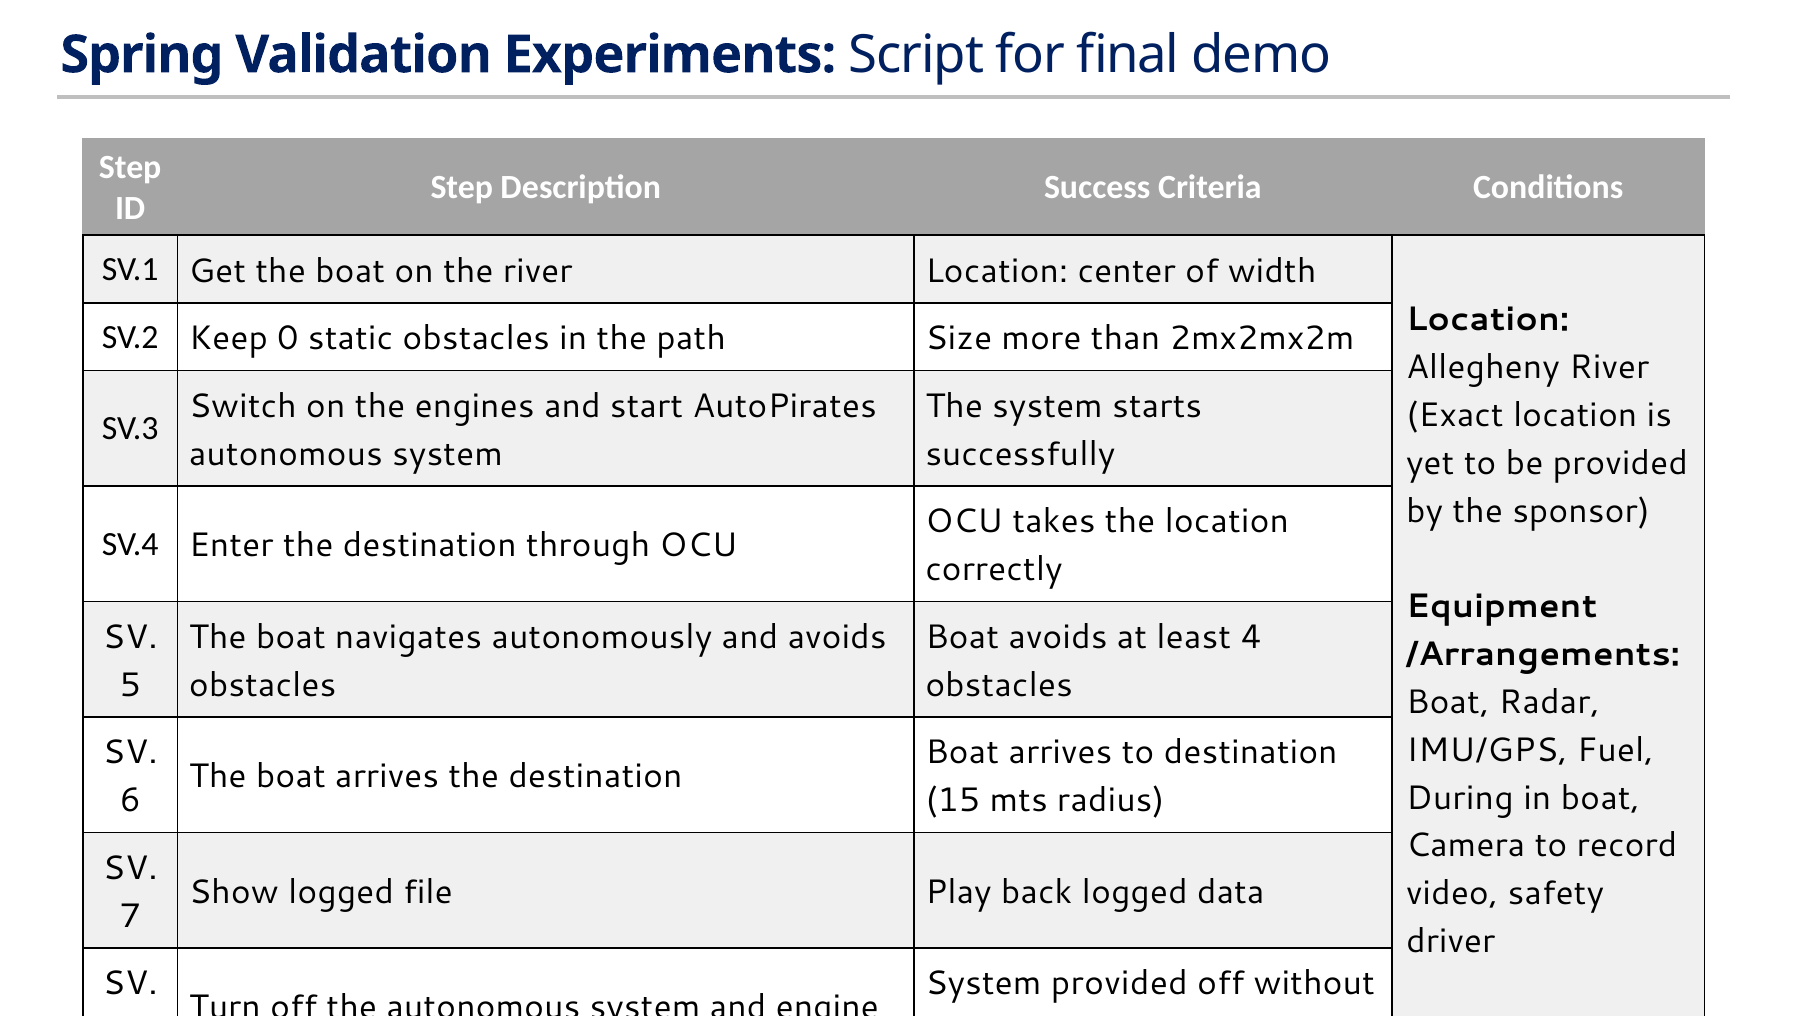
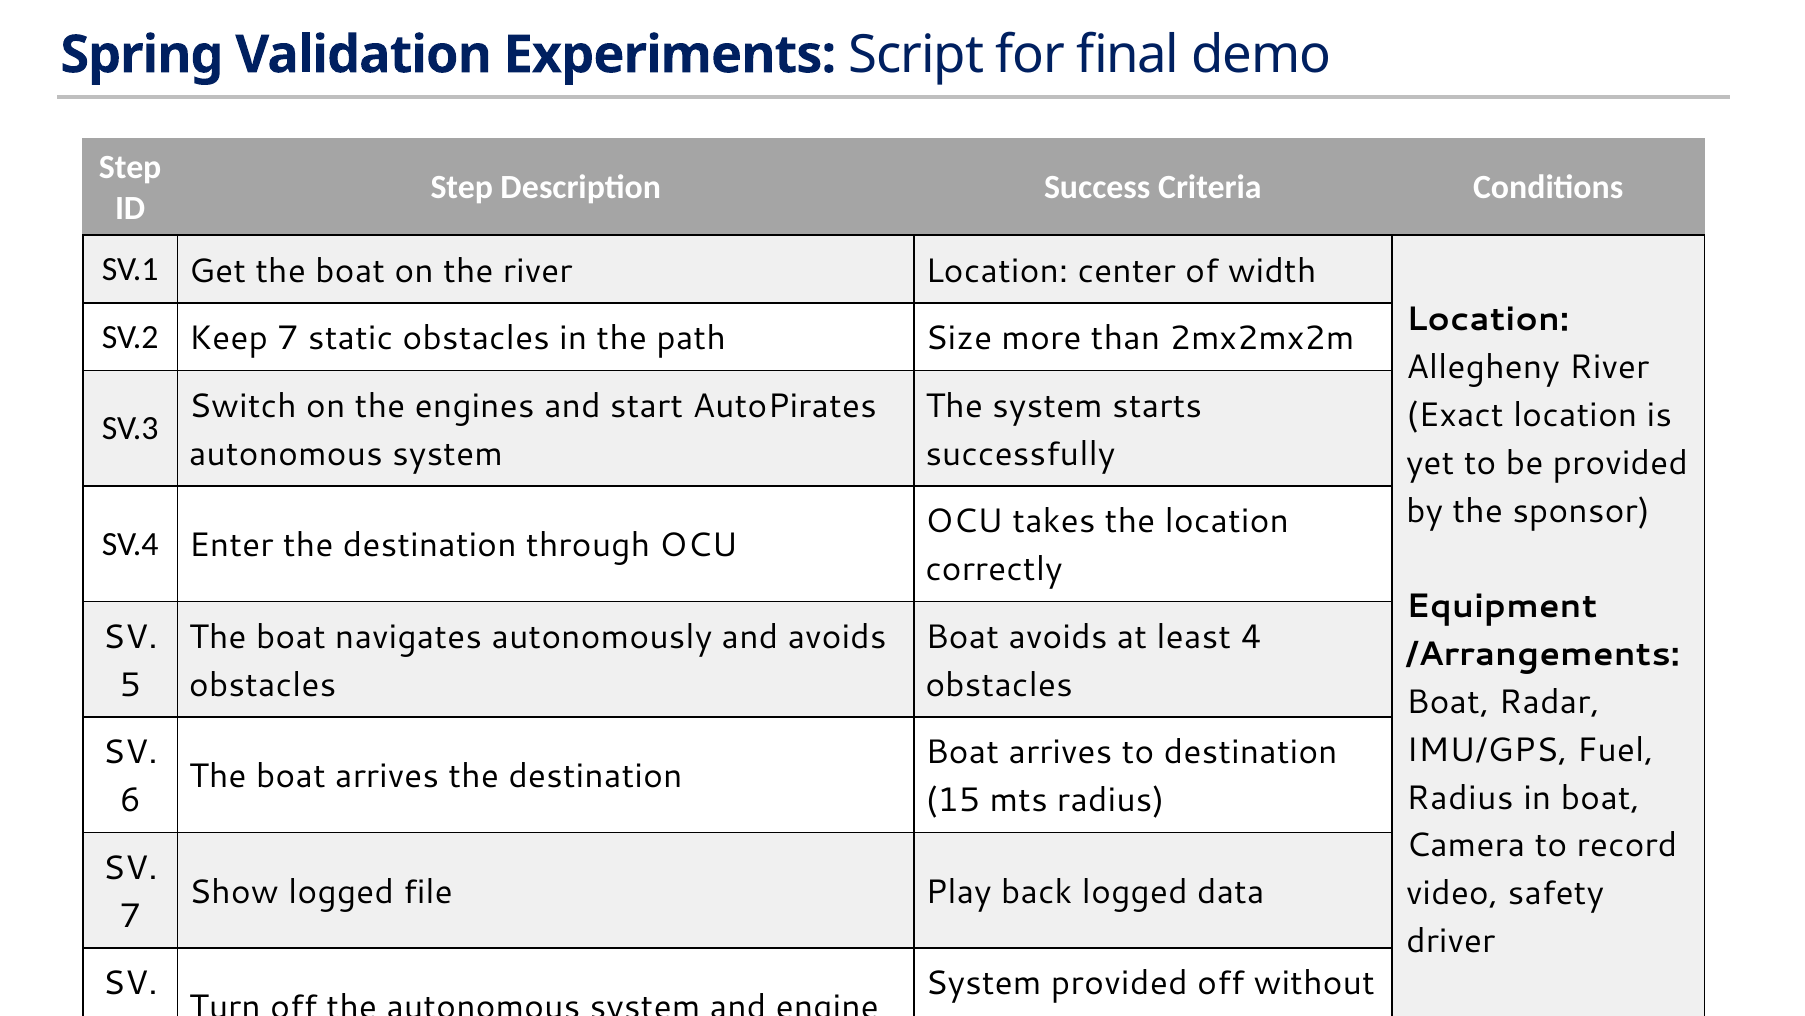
Keep 0: 0 -> 7
During at (1460, 798): During -> Radius
